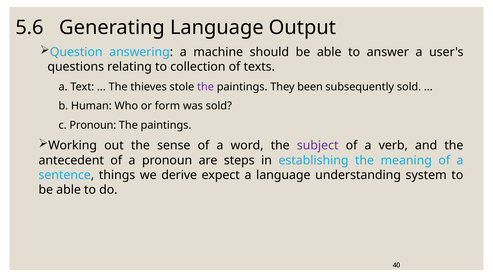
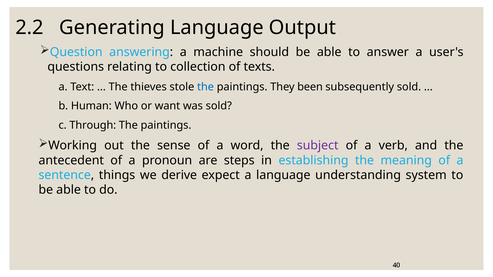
5.6: 5.6 -> 2.2
the at (206, 87) colour: purple -> blue
form: form -> want
c Pronoun: Pronoun -> Through
